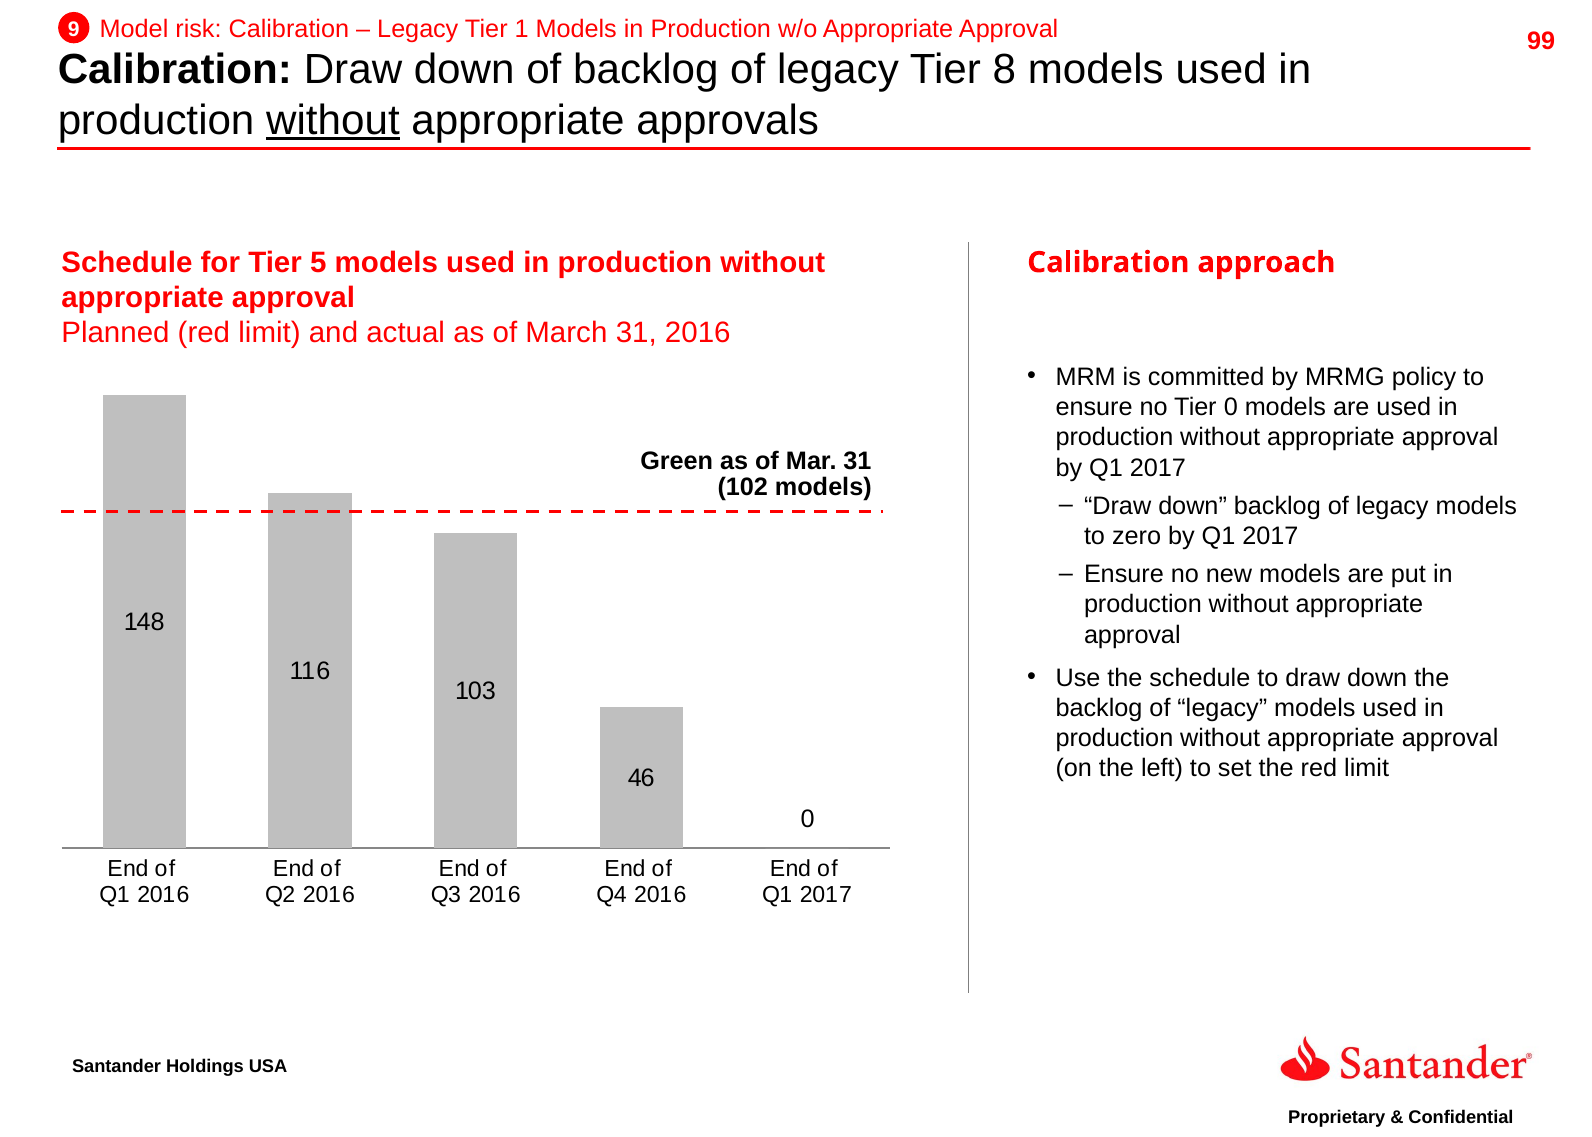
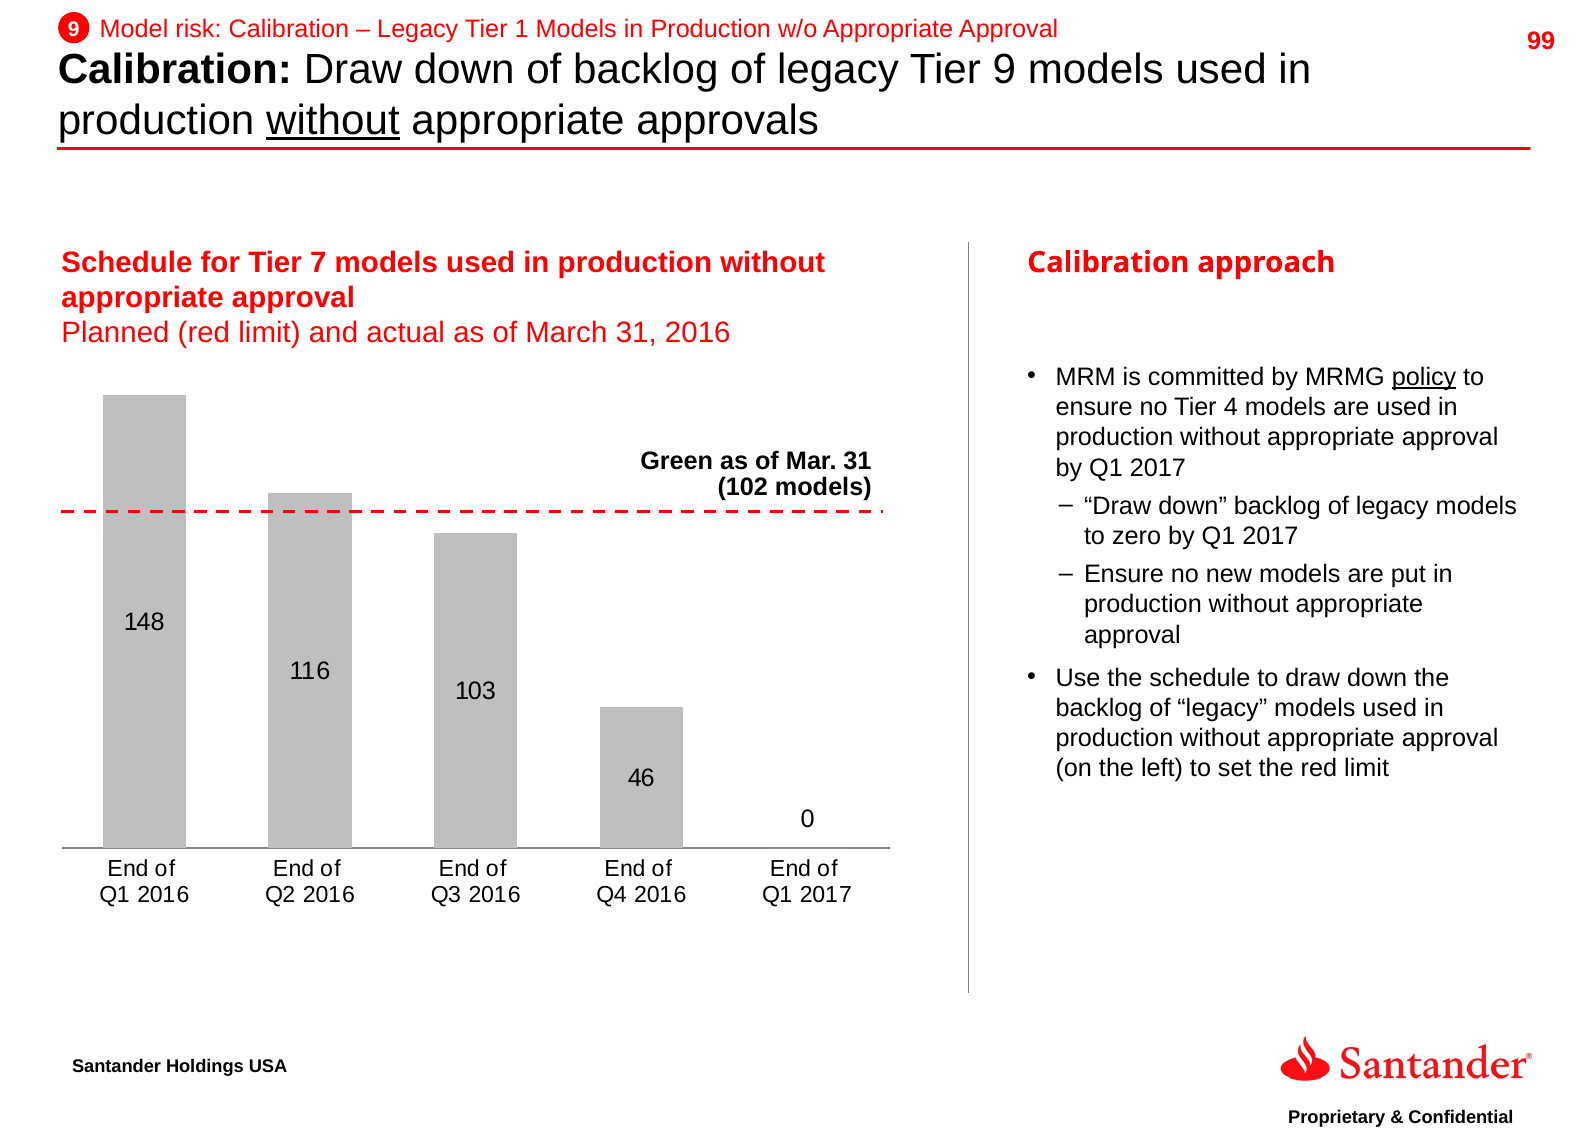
Tier 8: 8 -> 9
5: 5 -> 7
policy underline: none -> present
Tier 0: 0 -> 4
